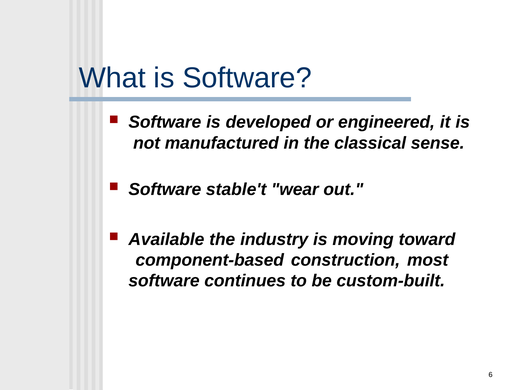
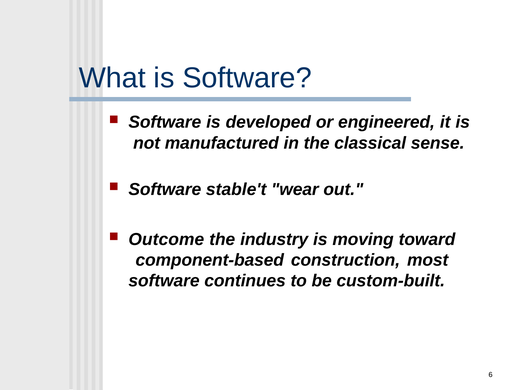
Available: Available -> Outcome
